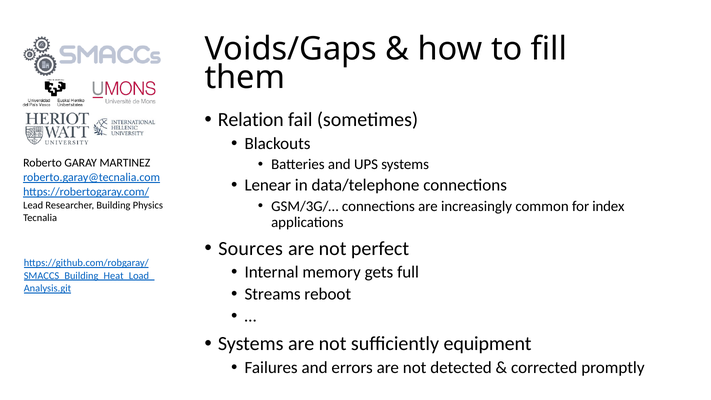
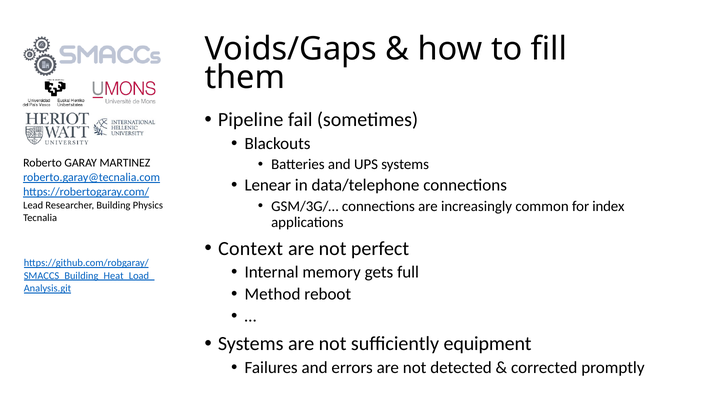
Relation: Relation -> Pipeline
Sources: Sources -> Context
Streams: Streams -> Method
